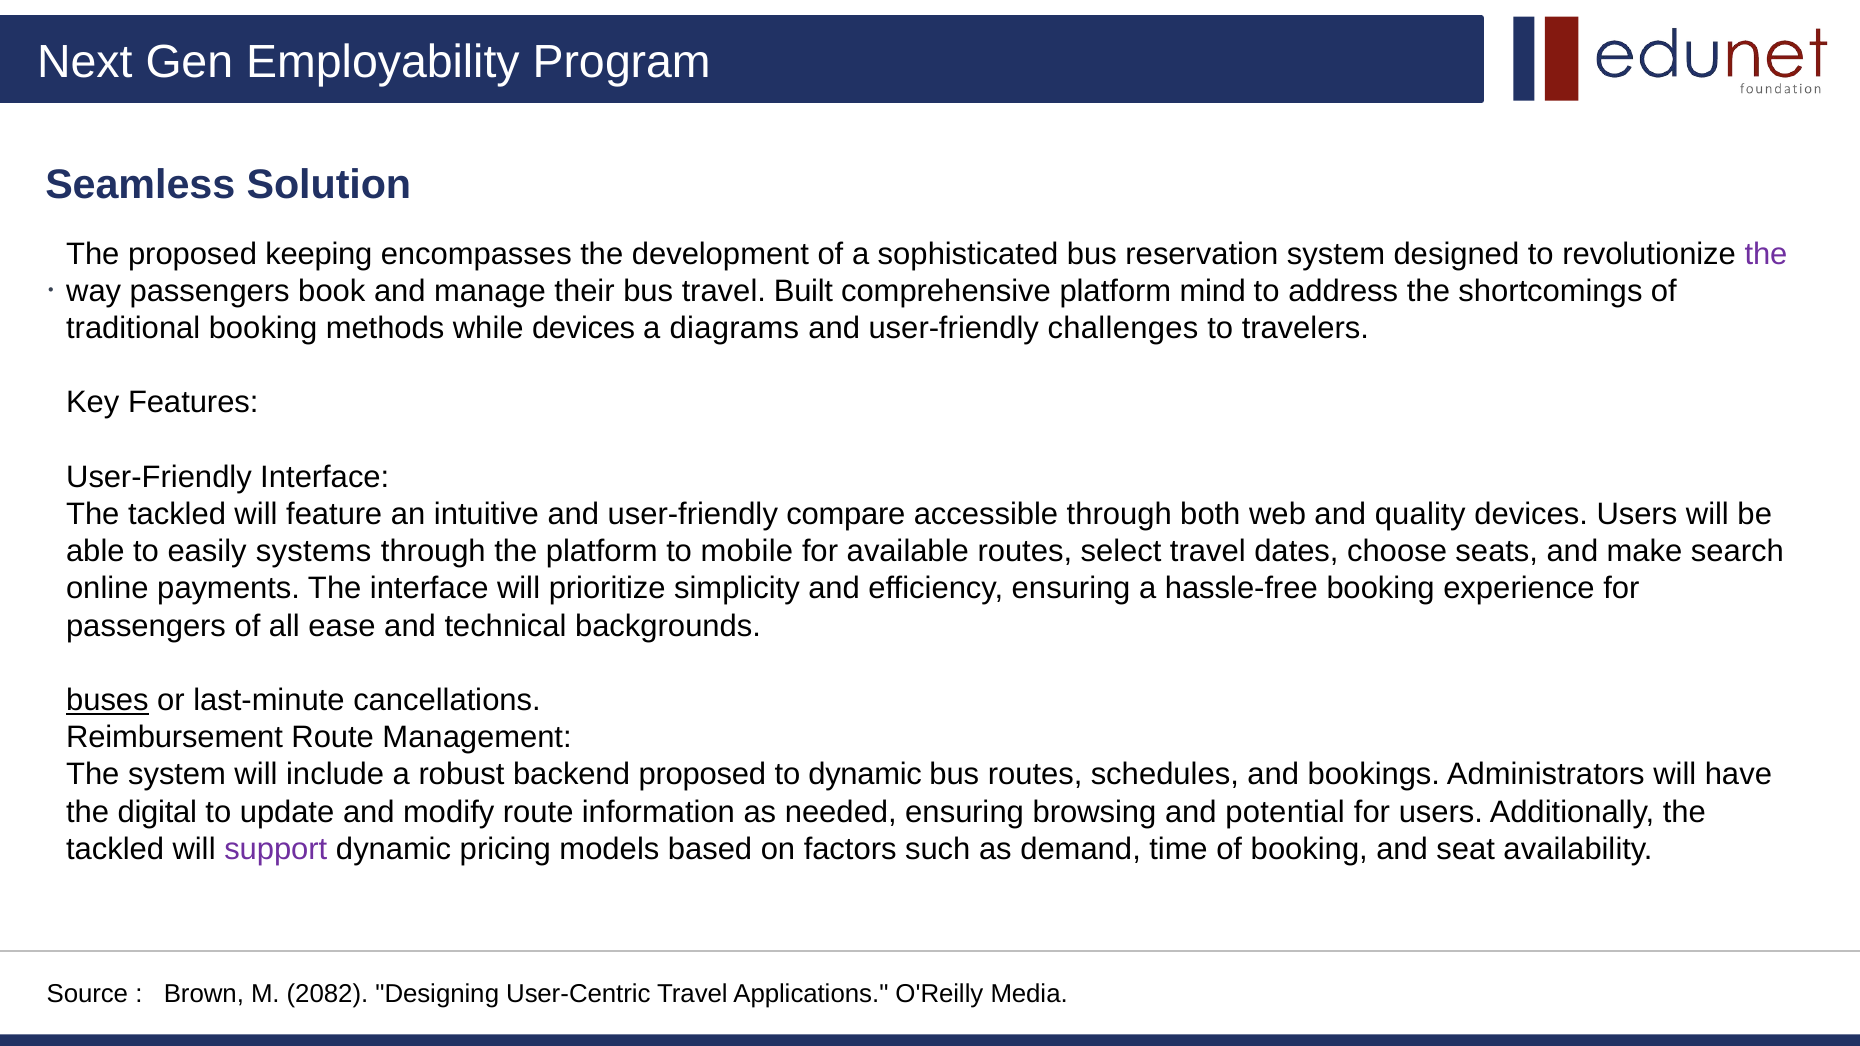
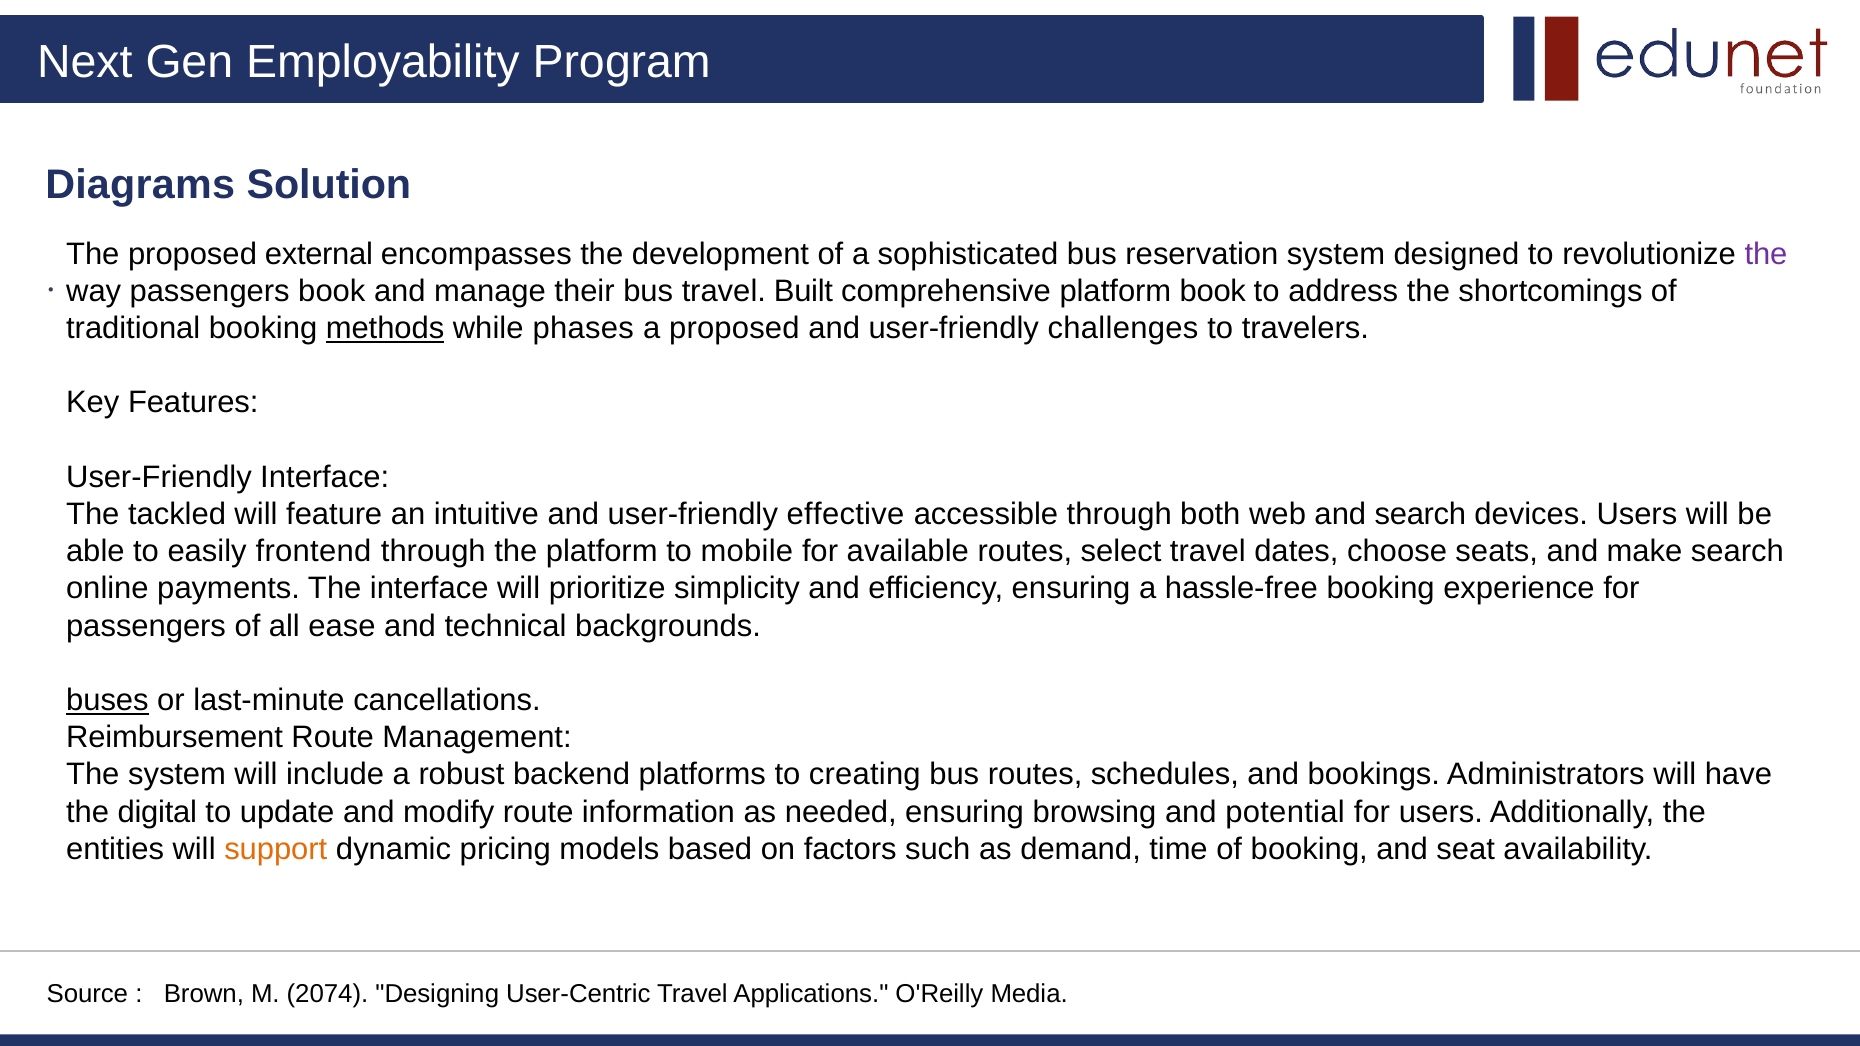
Seamless: Seamless -> Diagrams
keeping: keeping -> external
platform mind: mind -> book
methods underline: none -> present
while devices: devices -> phases
a diagrams: diagrams -> proposed
compare: compare -> effective
and quality: quality -> search
systems: systems -> frontend
backend proposed: proposed -> platforms
to dynamic: dynamic -> creating
tackled at (115, 849): tackled -> entities
support colour: purple -> orange
2082: 2082 -> 2074
